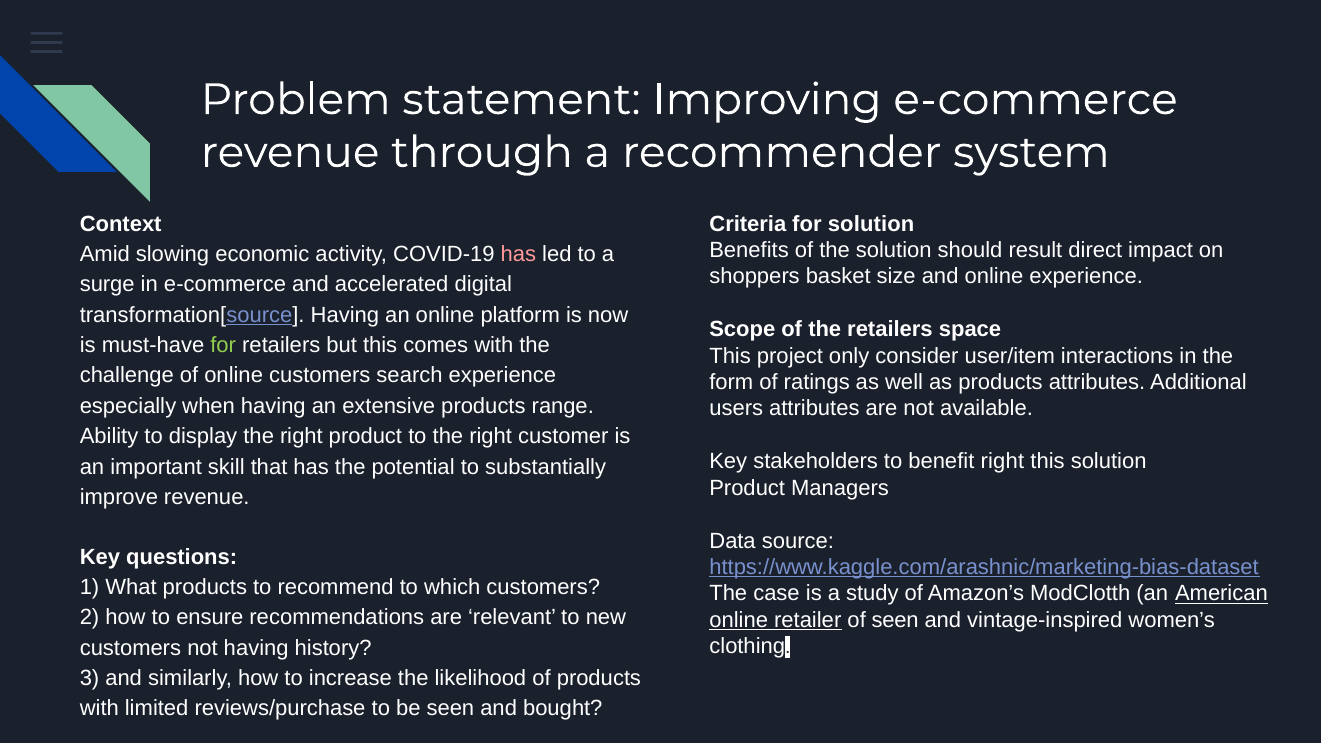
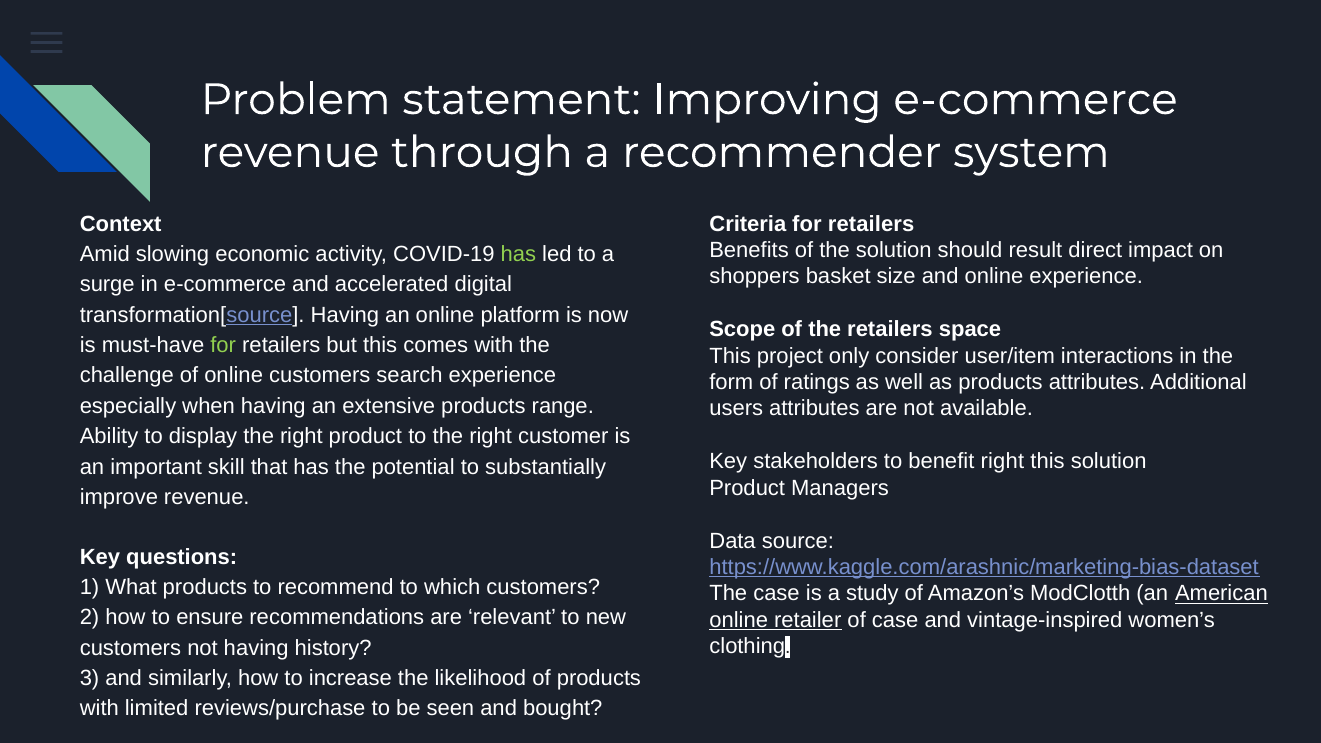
Criteria for solution: solution -> retailers
has at (518, 254) colour: pink -> light green
of seen: seen -> case
